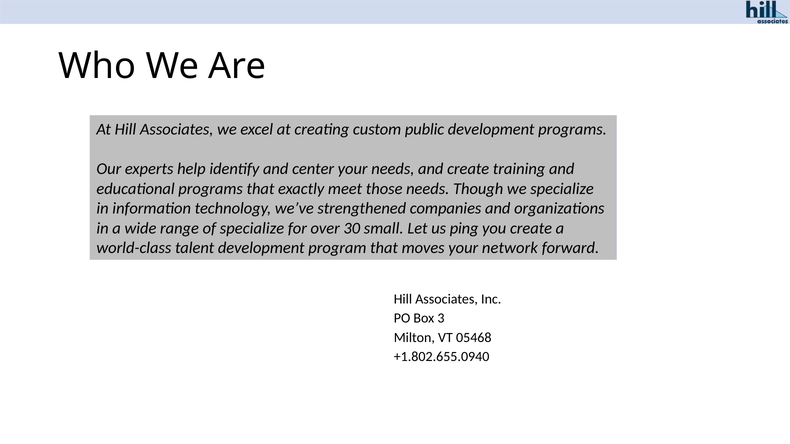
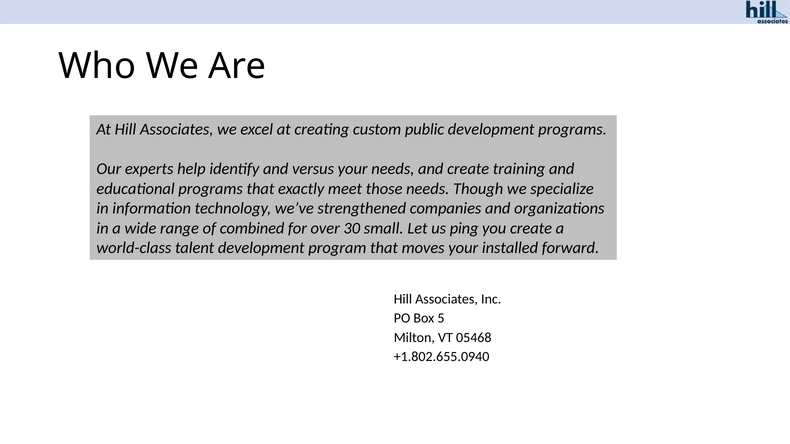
center: center -> versus
of specialize: specialize -> combined
network: network -> installed
3: 3 -> 5
